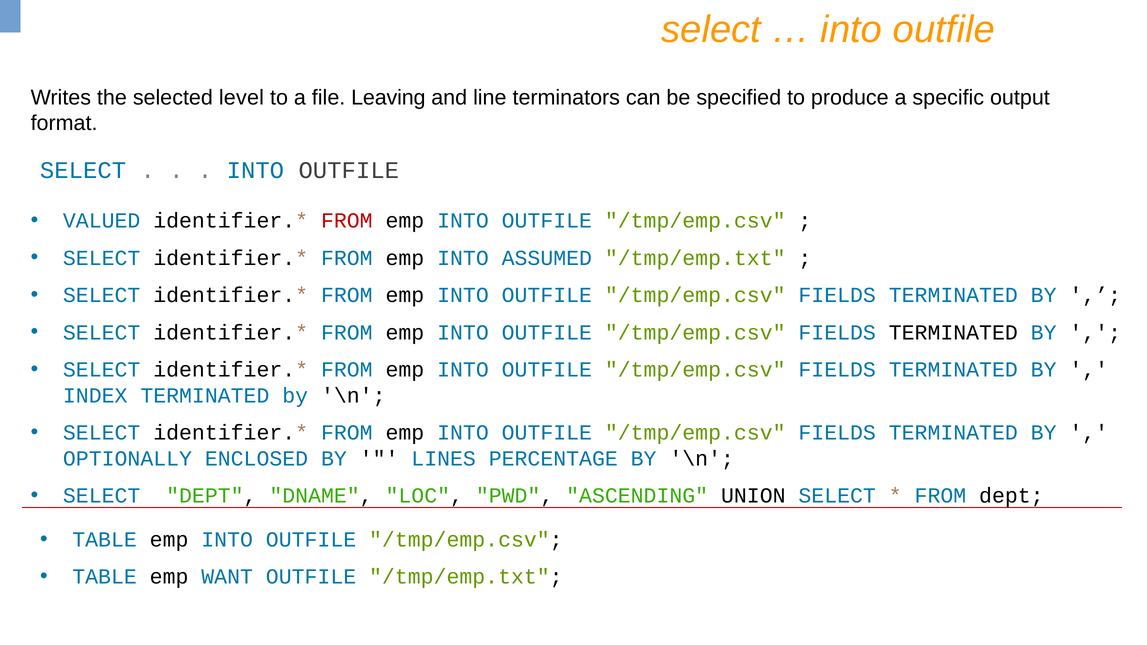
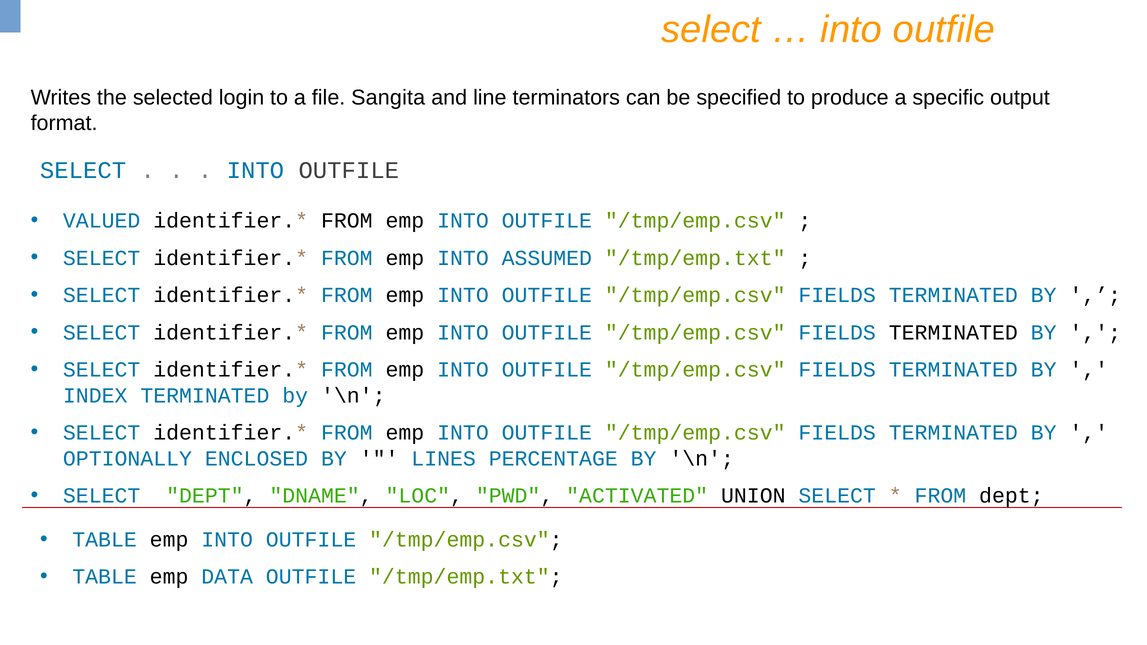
level: level -> login
Leaving: Leaving -> Sangita
FROM at (347, 221) colour: red -> black
ASCENDING: ASCENDING -> ACTIVATED
WANT: WANT -> DATA
